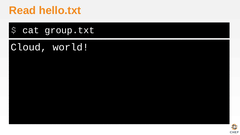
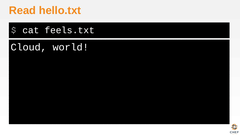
group.txt: group.txt -> feels.txt
